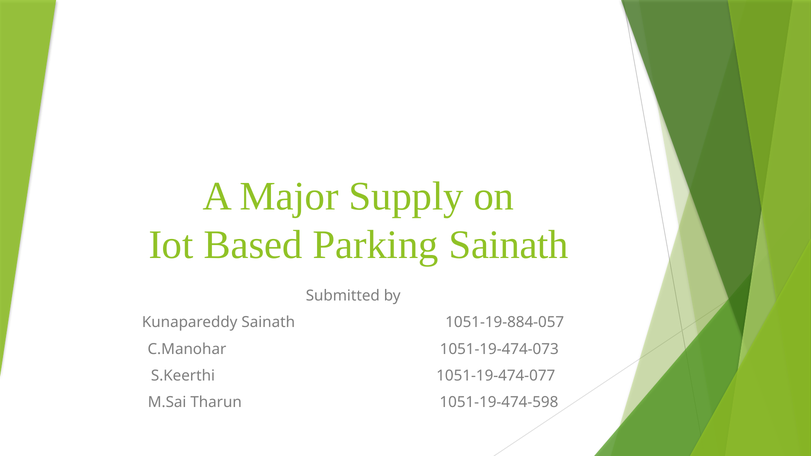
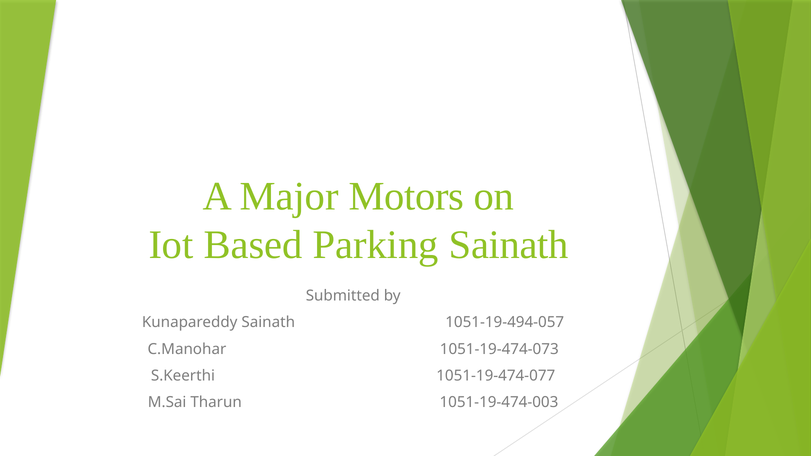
Supply: Supply -> Motors
1051-19-884-057: 1051-19-884-057 -> 1051-19-494-057
1051-19-474-598: 1051-19-474-598 -> 1051-19-474-003
